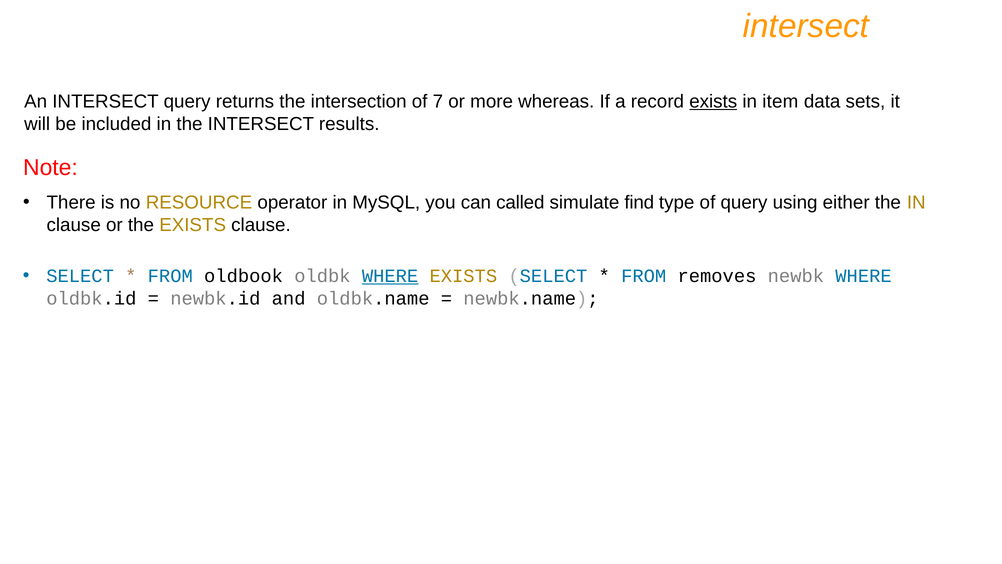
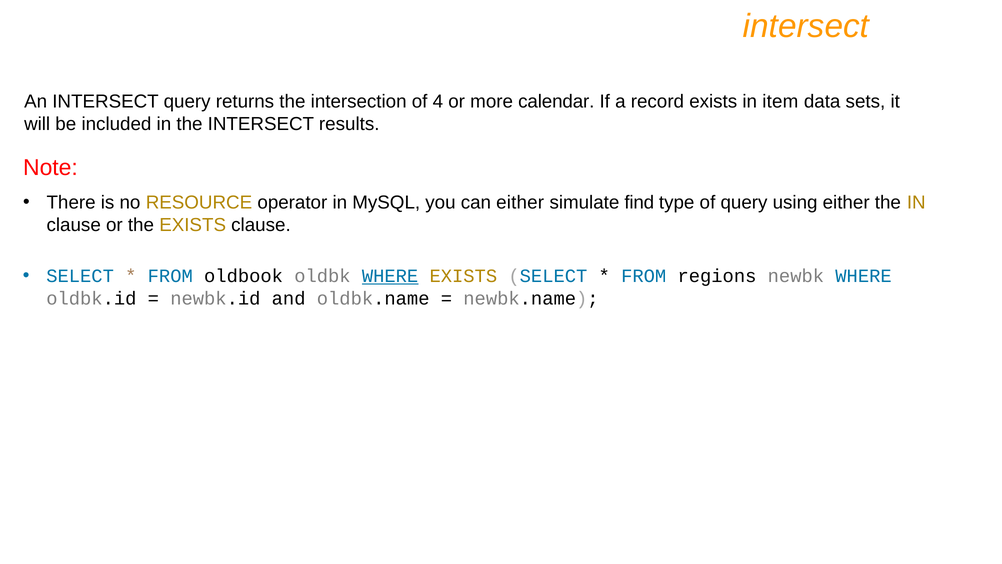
7: 7 -> 4
whereas: whereas -> calendar
exists at (713, 101) underline: present -> none
can called: called -> either
removes: removes -> regions
